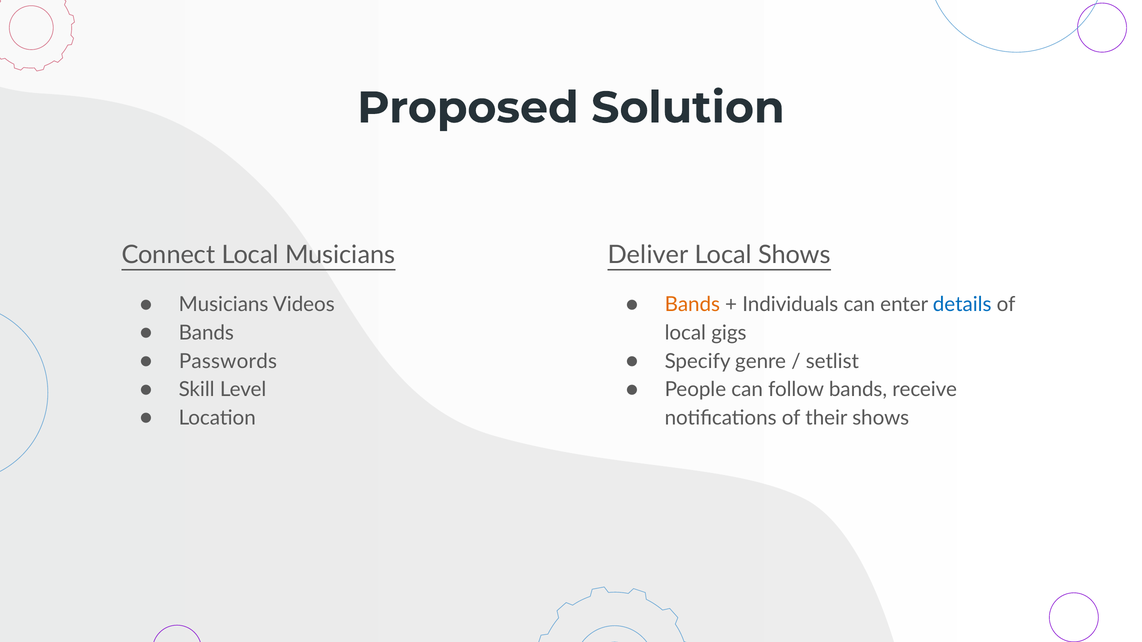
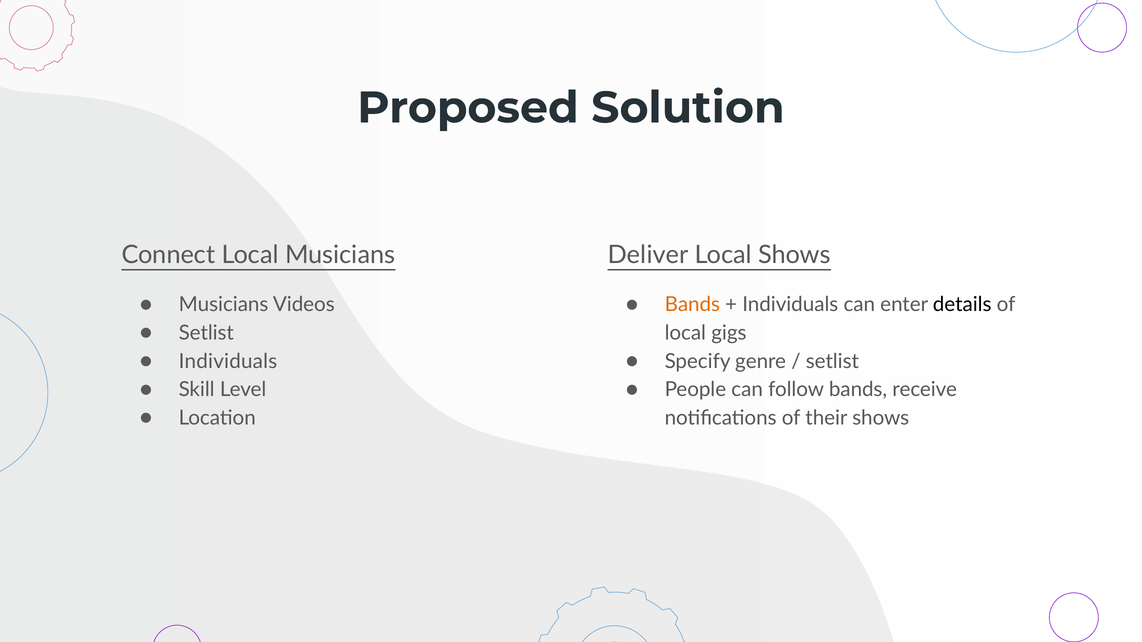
details colour: blue -> black
Bands at (206, 333): Bands -> Setlist
Passwords at (228, 361): Passwords -> Individuals
